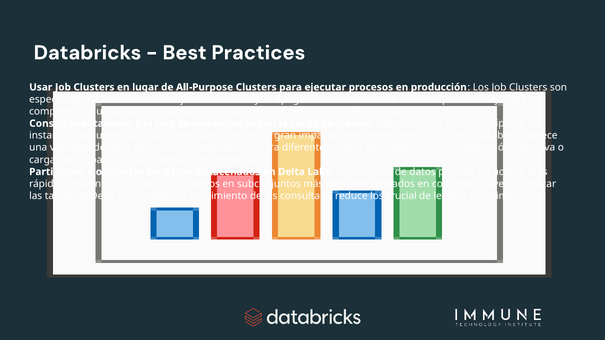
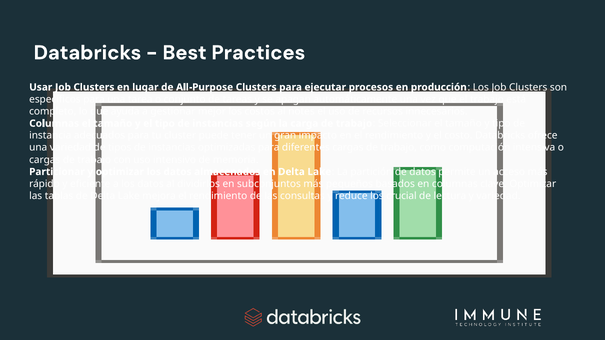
Consultas at (54, 124): Consultas -> Columnas
y runtimes: runtimes -> variedad
